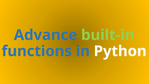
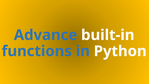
built-in colour: light green -> white
